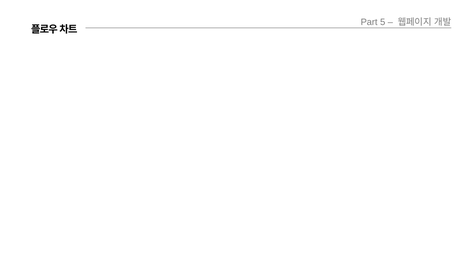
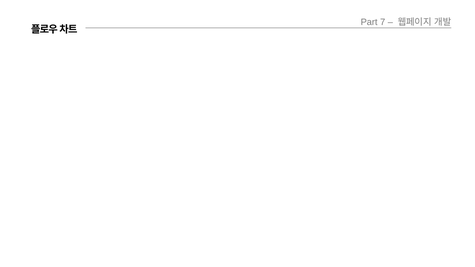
5: 5 -> 7
